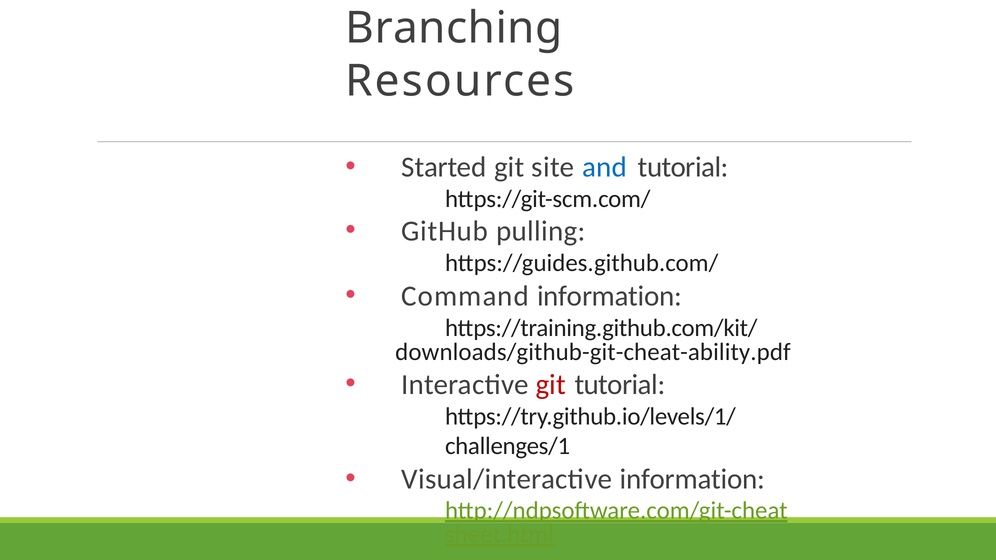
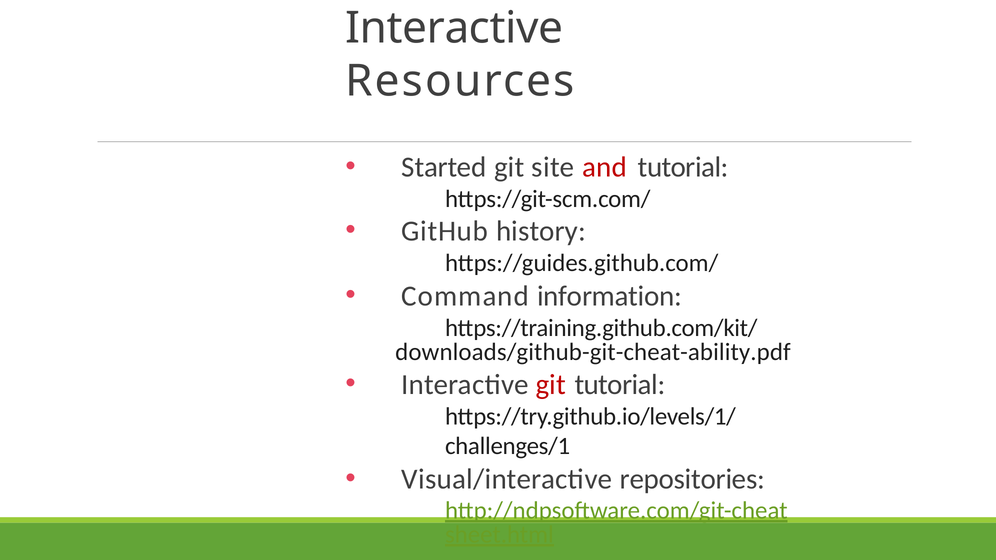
Branching at (454, 28): Branching -> Interactive
and colour: blue -> red
pulling: pulling -> history
Visual/interactive information: information -> repositories
